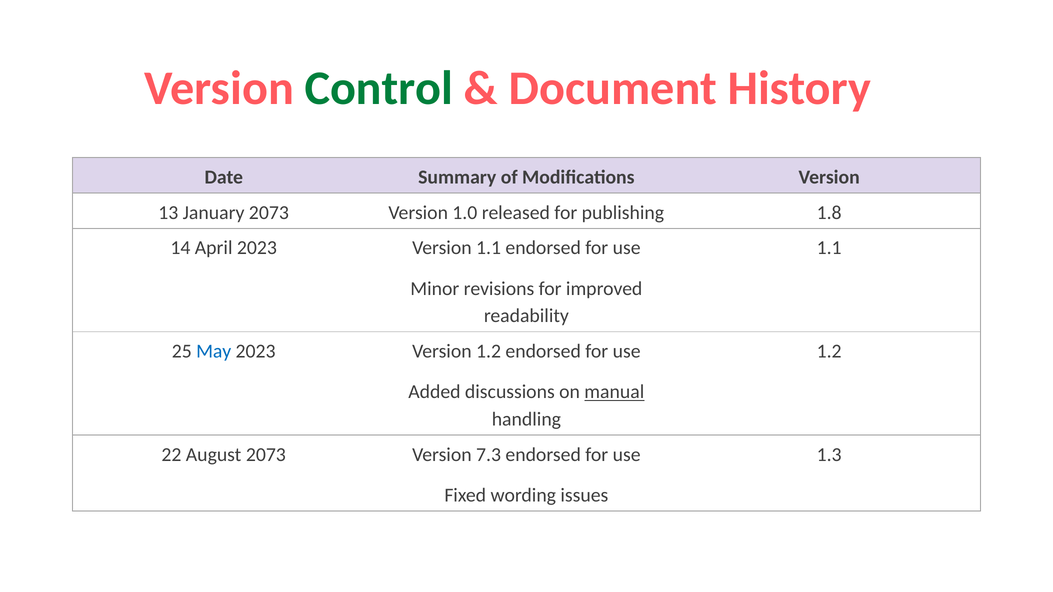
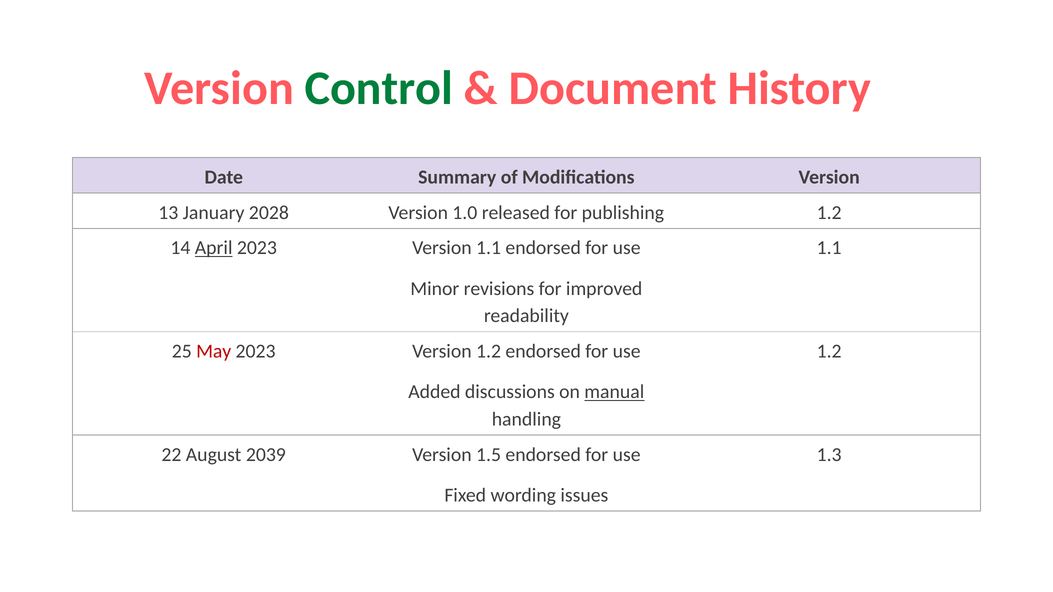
January 2073: 2073 -> 2028
publishing 1.8: 1.8 -> 1.2
April underline: none -> present
May colour: blue -> red
August 2073: 2073 -> 2039
7.3: 7.3 -> 1.5
